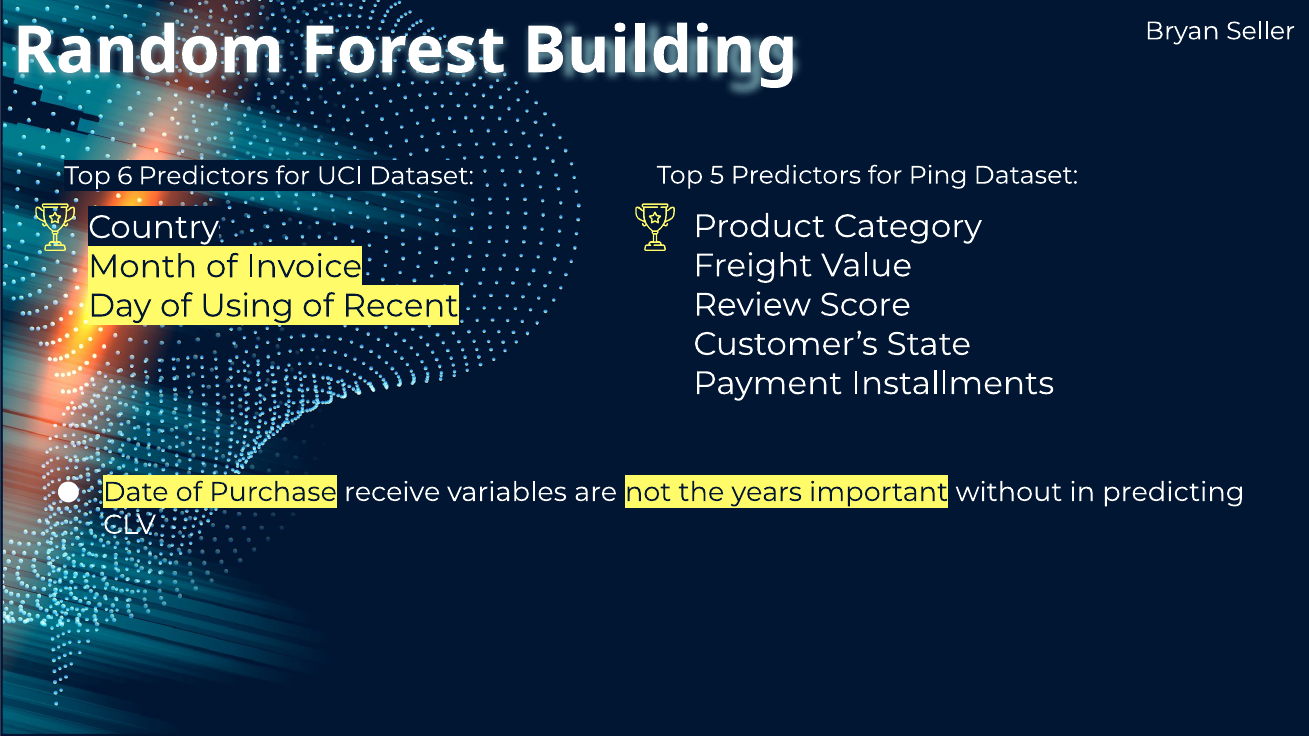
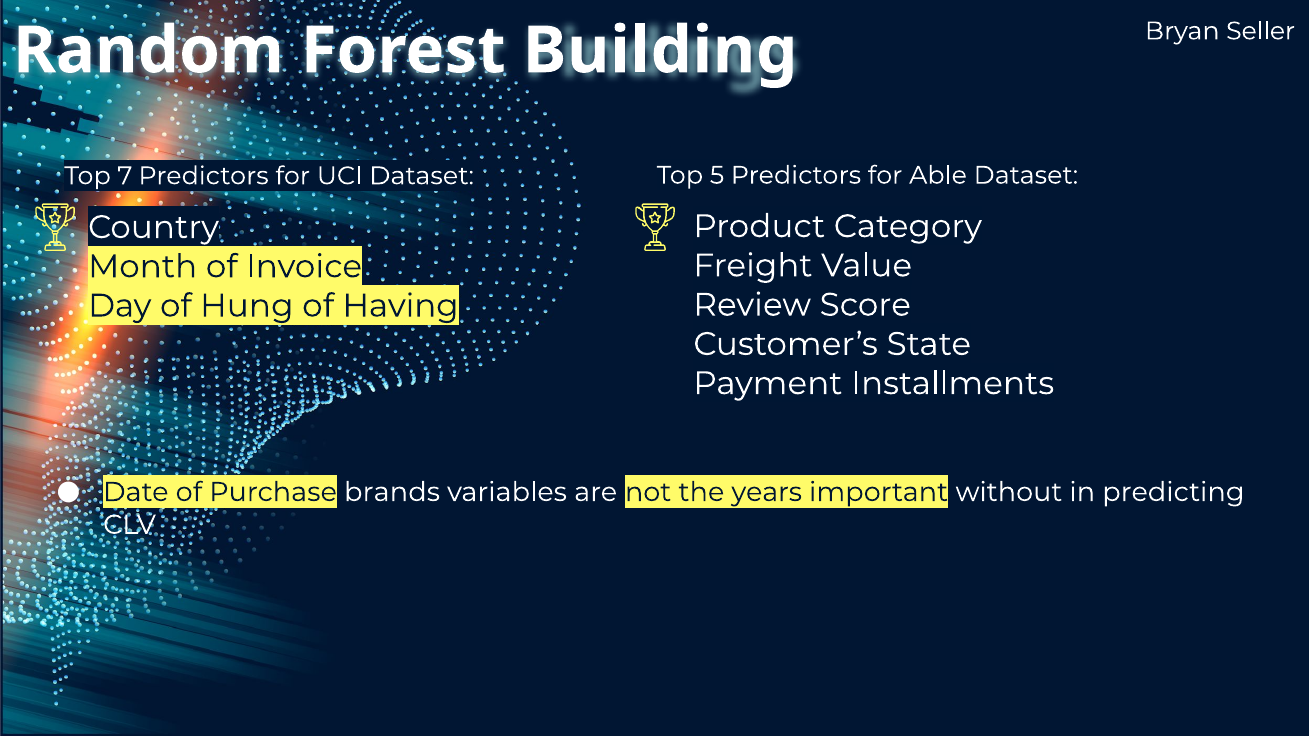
6: 6 -> 7
Ping: Ping -> Able
Using: Using -> Hung
Recent: Recent -> Having
receive: receive -> brands
